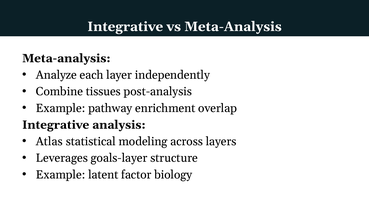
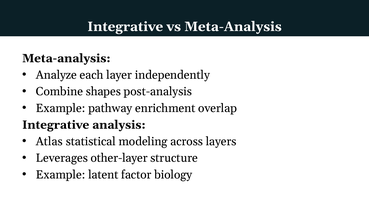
tissues: tissues -> shapes
goals-layer: goals-layer -> other-layer
